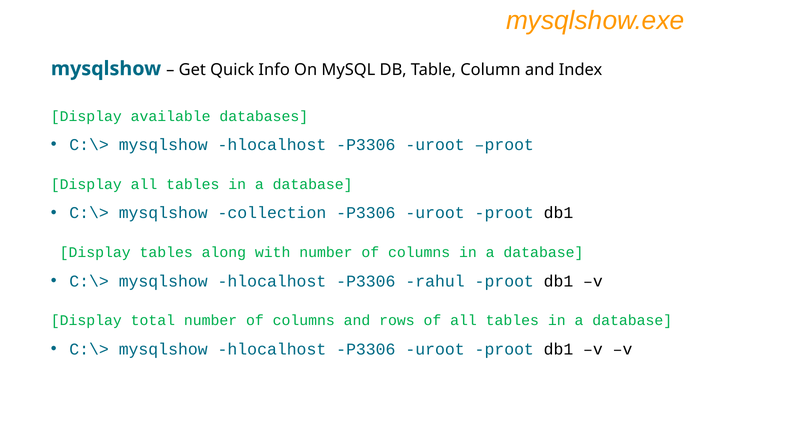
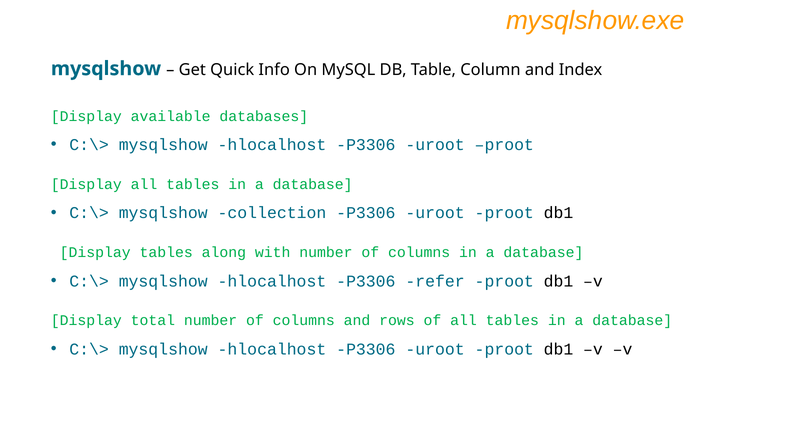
rahul: rahul -> refer
